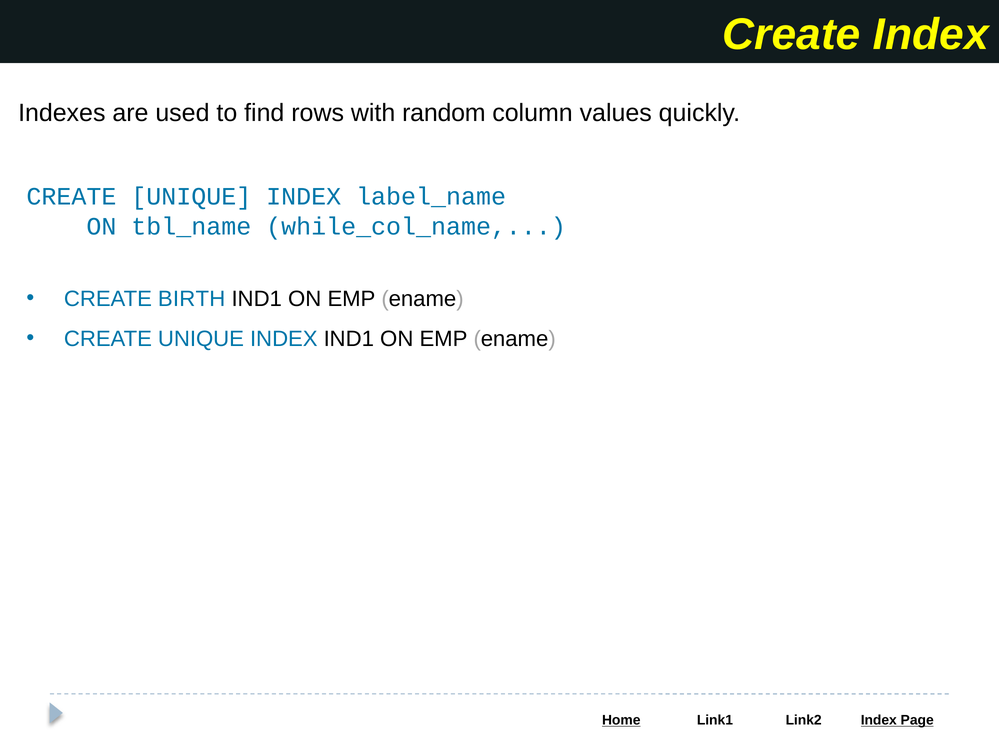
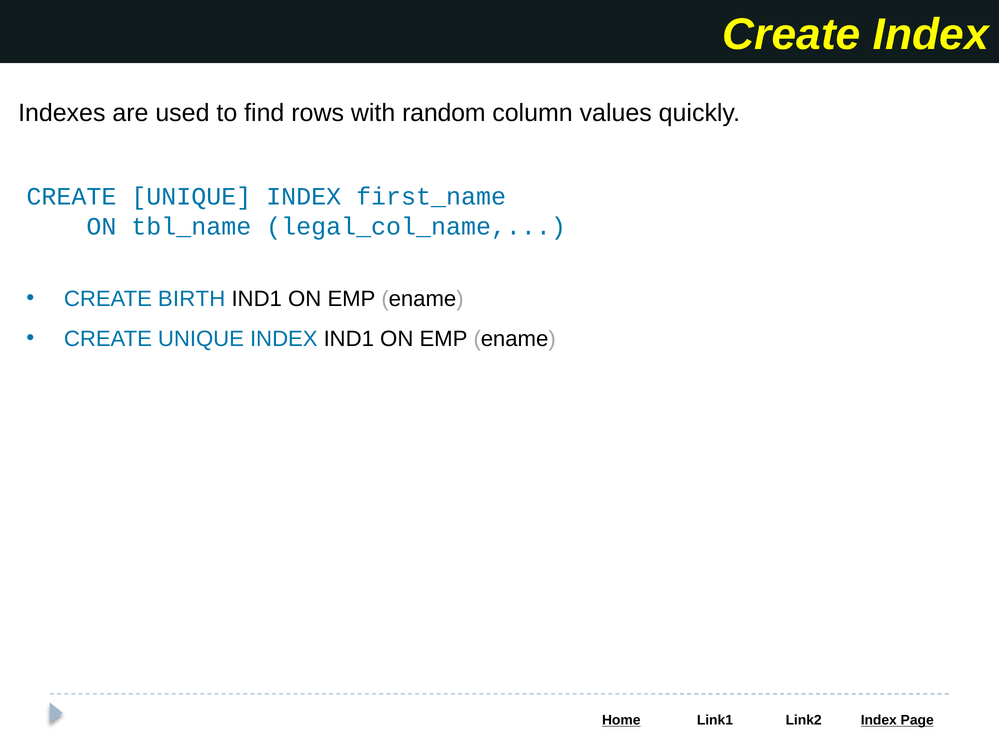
label_name: label_name -> first_name
while_col_name: while_col_name -> legal_col_name
